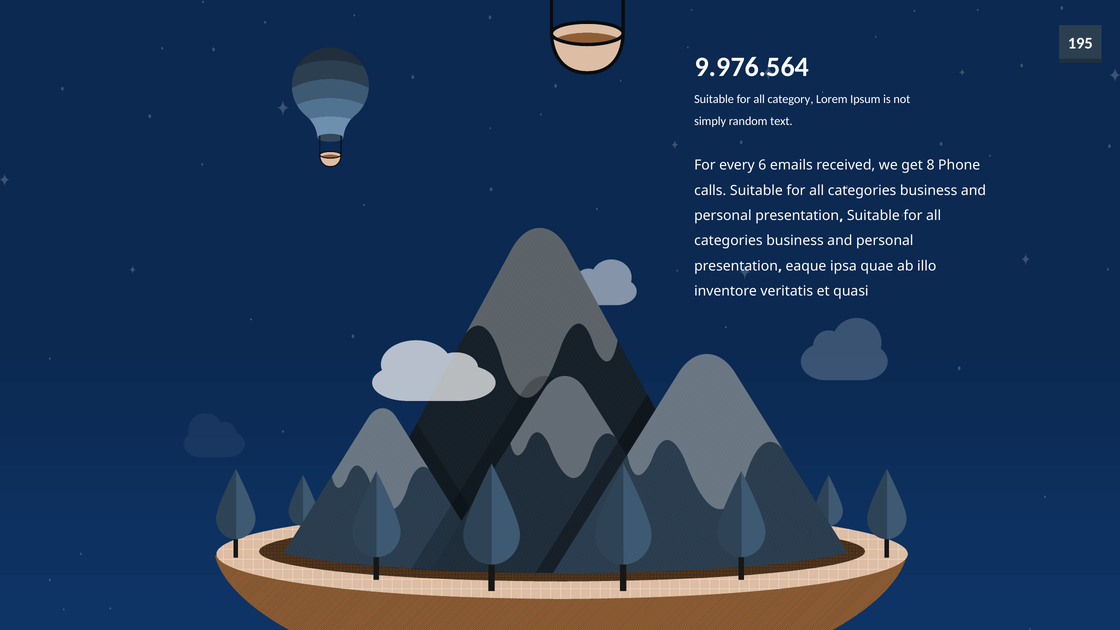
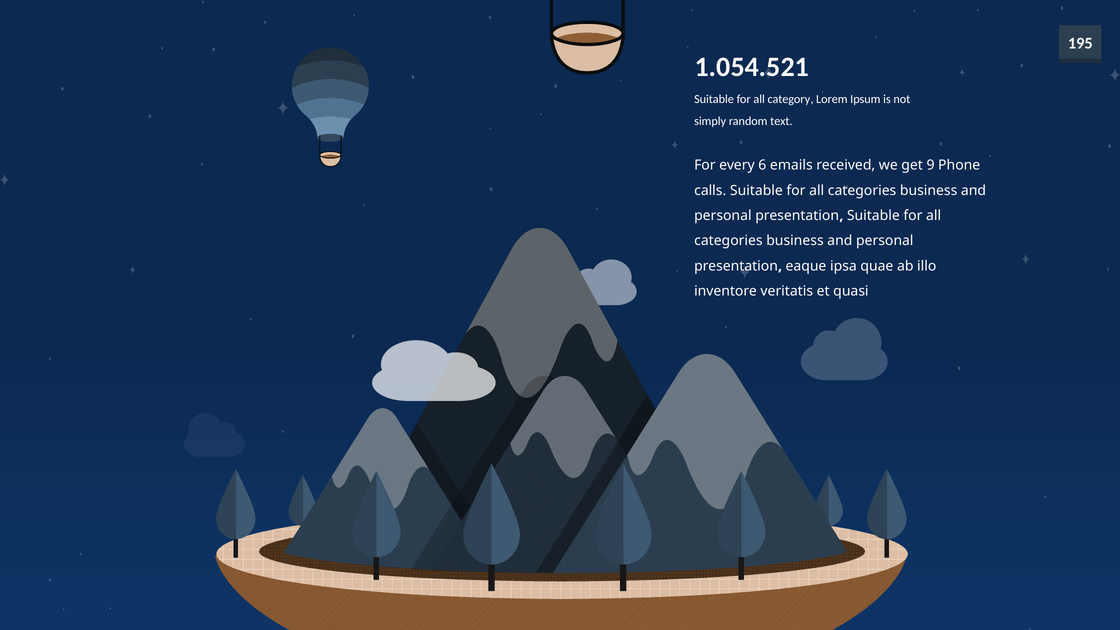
9.976.564: 9.976.564 -> 1.054.521
8: 8 -> 9
